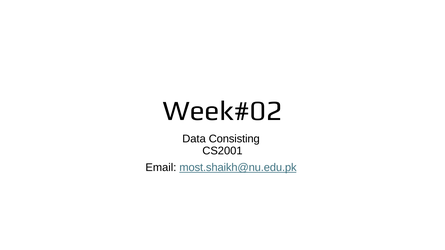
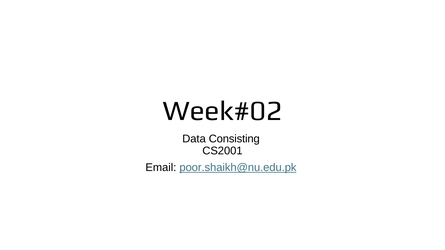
most.shaikh@nu.edu.pk: most.shaikh@nu.edu.pk -> poor.shaikh@nu.edu.pk
